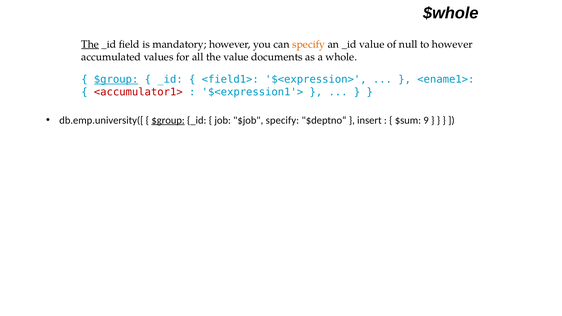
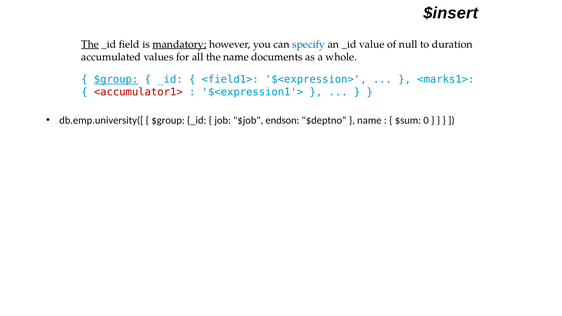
$whole: $whole -> $insert
mandatory underline: none -> present
specify at (309, 44) colour: orange -> blue
to however: however -> duration
the value: value -> name
<ename1>: <ename1> -> <marks1>
$group at (168, 120) underline: present -> none
$job specify: specify -> endson
insert at (369, 120): insert -> name
9: 9 -> 0
